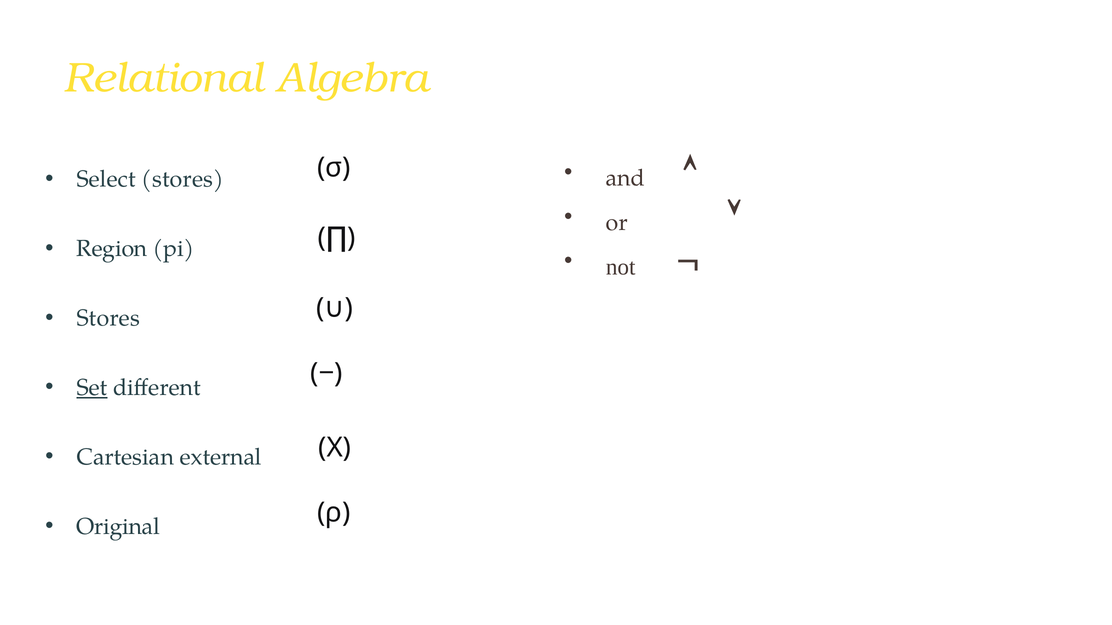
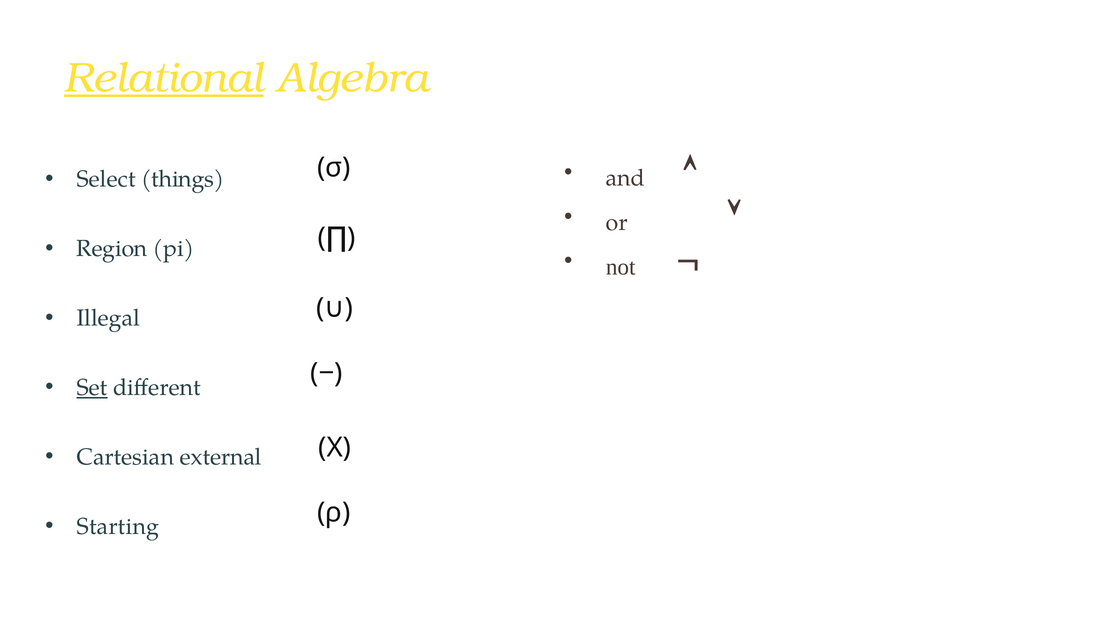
Relational underline: none -> present
Select stores: stores -> things
Stores at (108, 318): Stores -> Illegal
Original: Original -> Starting
